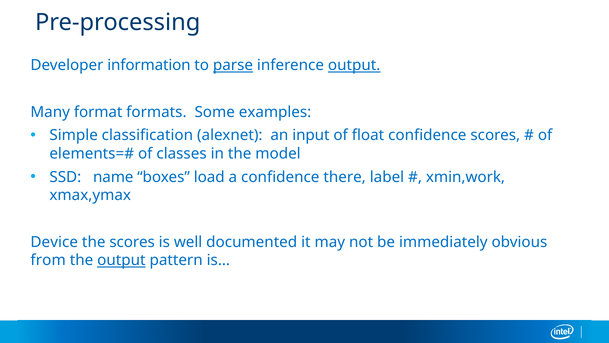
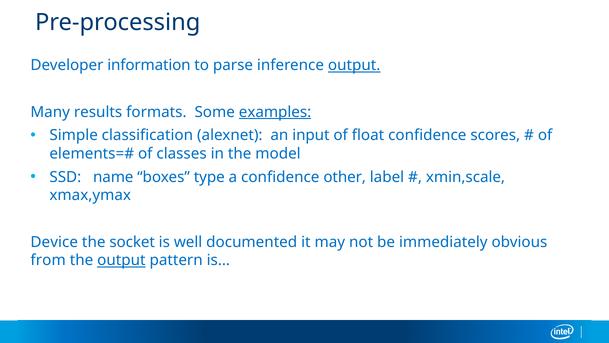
parse underline: present -> none
format: format -> results
examples underline: none -> present
load: load -> type
there: there -> other
xmin,work: xmin,work -> xmin,scale
the scores: scores -> socket
